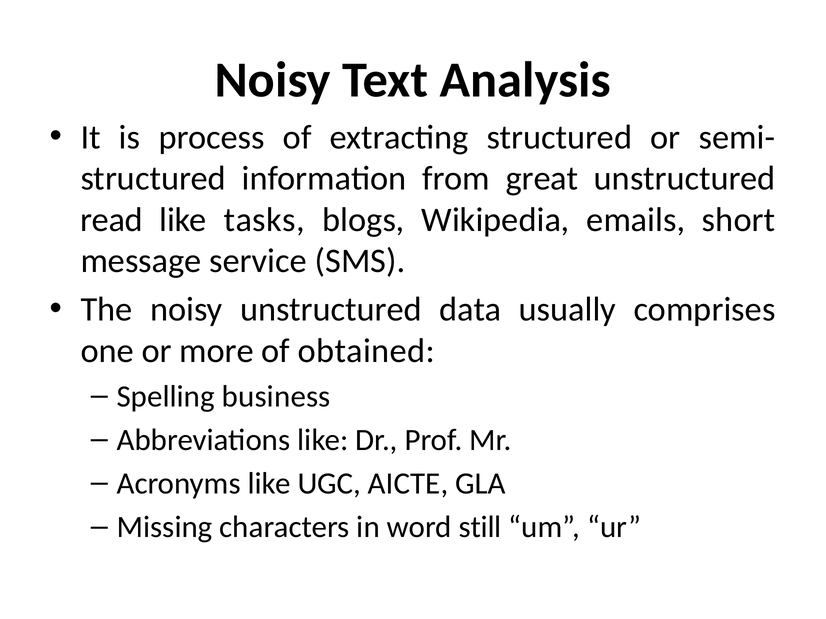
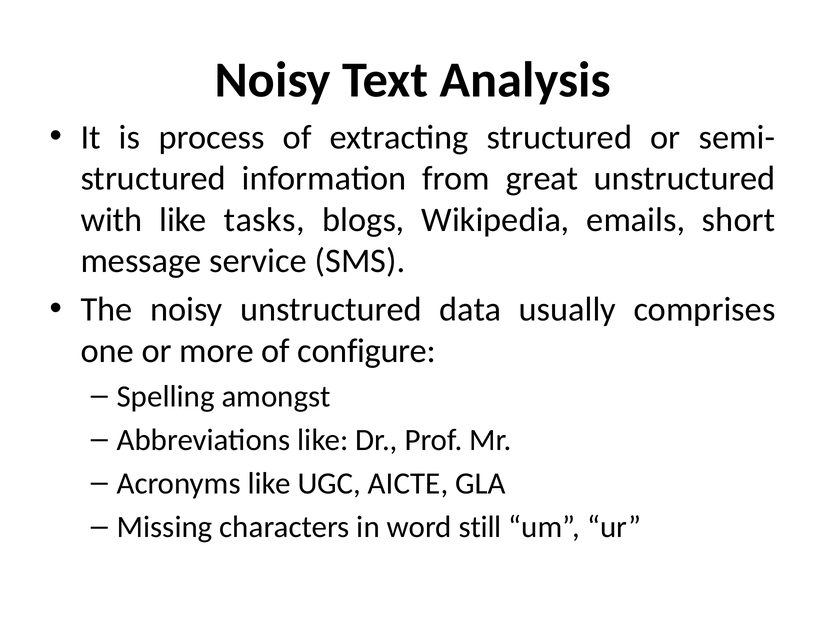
read: read -> with
obtained: obtained -> configure
business: business -> amongst
